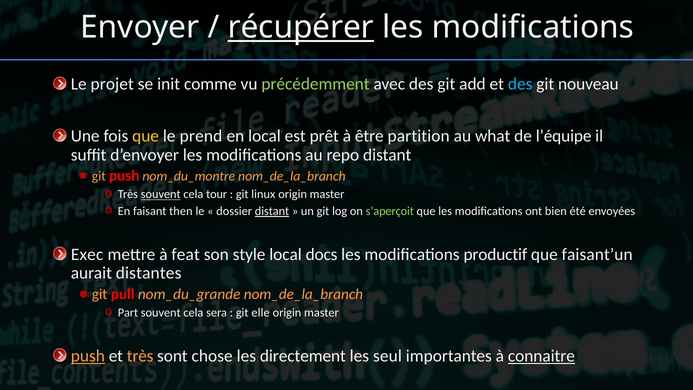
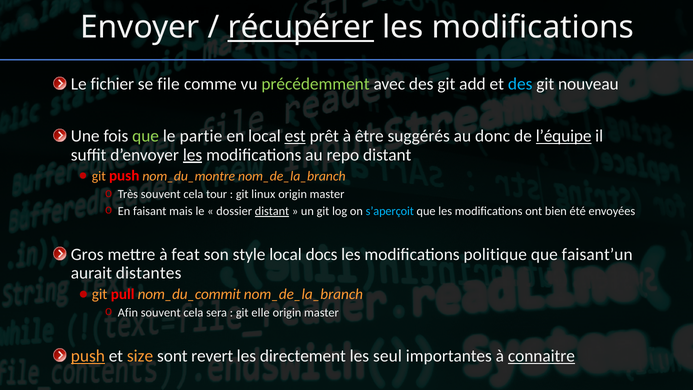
projet: projet -> fichier
init: init -> file
que at (146, 136) colour: yellow -> light green
prend: prend -> partie
est underline: none -> present
partition: partition -> suggérés
what: what -> donc
l’équipe underline: none -> present
les at (193, 155) underline: none -> present
souvent at (161, 194) underline: present -> none
then: then -> mais
s’aperçoit colour: light green -> light blue
Exec: Exec -> Gros
productif: productif -> politique
nom_du_grande: nom_du_grande -> nom_du_commit
Part: Part -> Afin
et très: très -> size
chose: chose -> revert
